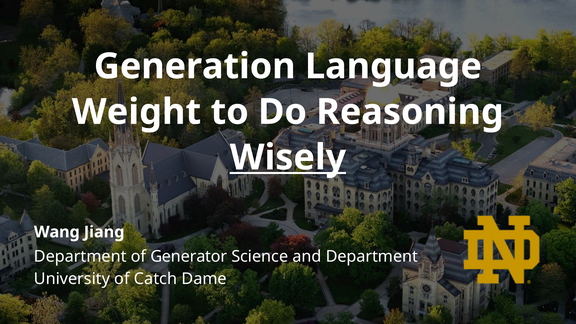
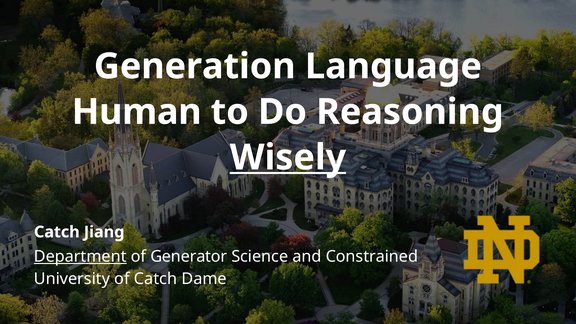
Weight: Weight -> Human
Wang at (57, 232): Wang -> Catch
Department at (80, 257) underline: none -> present
and Department: Department -> Constrained
